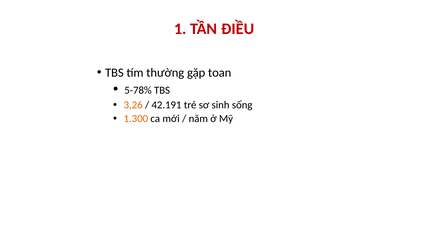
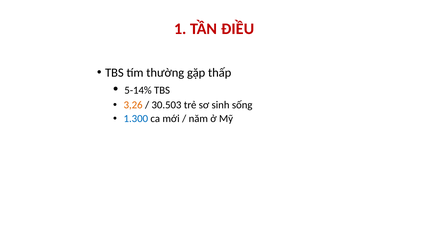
toan: toan -> thấp
5-78%: 5-78% -> 5-14%
42.191: 42.191 -> 30.503
1.300 colour: orange -> blue
